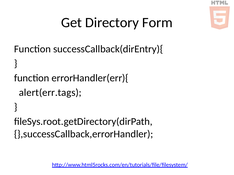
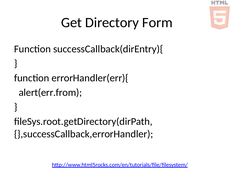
alert(err.tags: alert(err.tags -> alert(err.from
